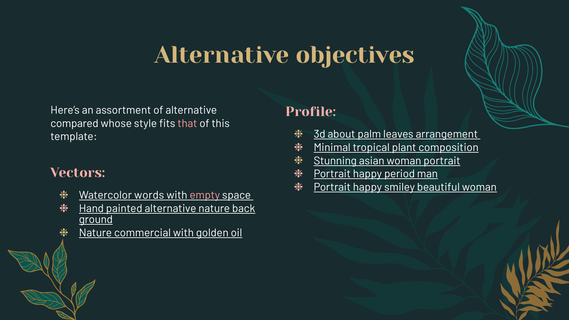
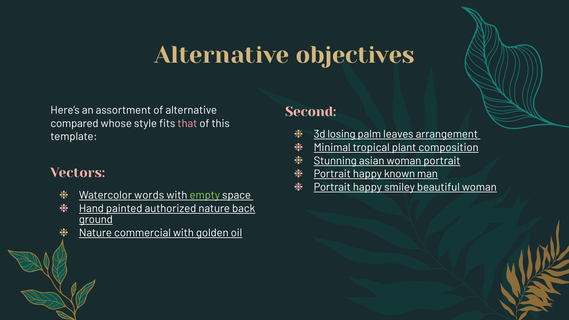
Profile: Profile -> Second
about: about -> losing
period: period -> known
empty colour: pink -> light green
painted alternative: alternative -> authorized
